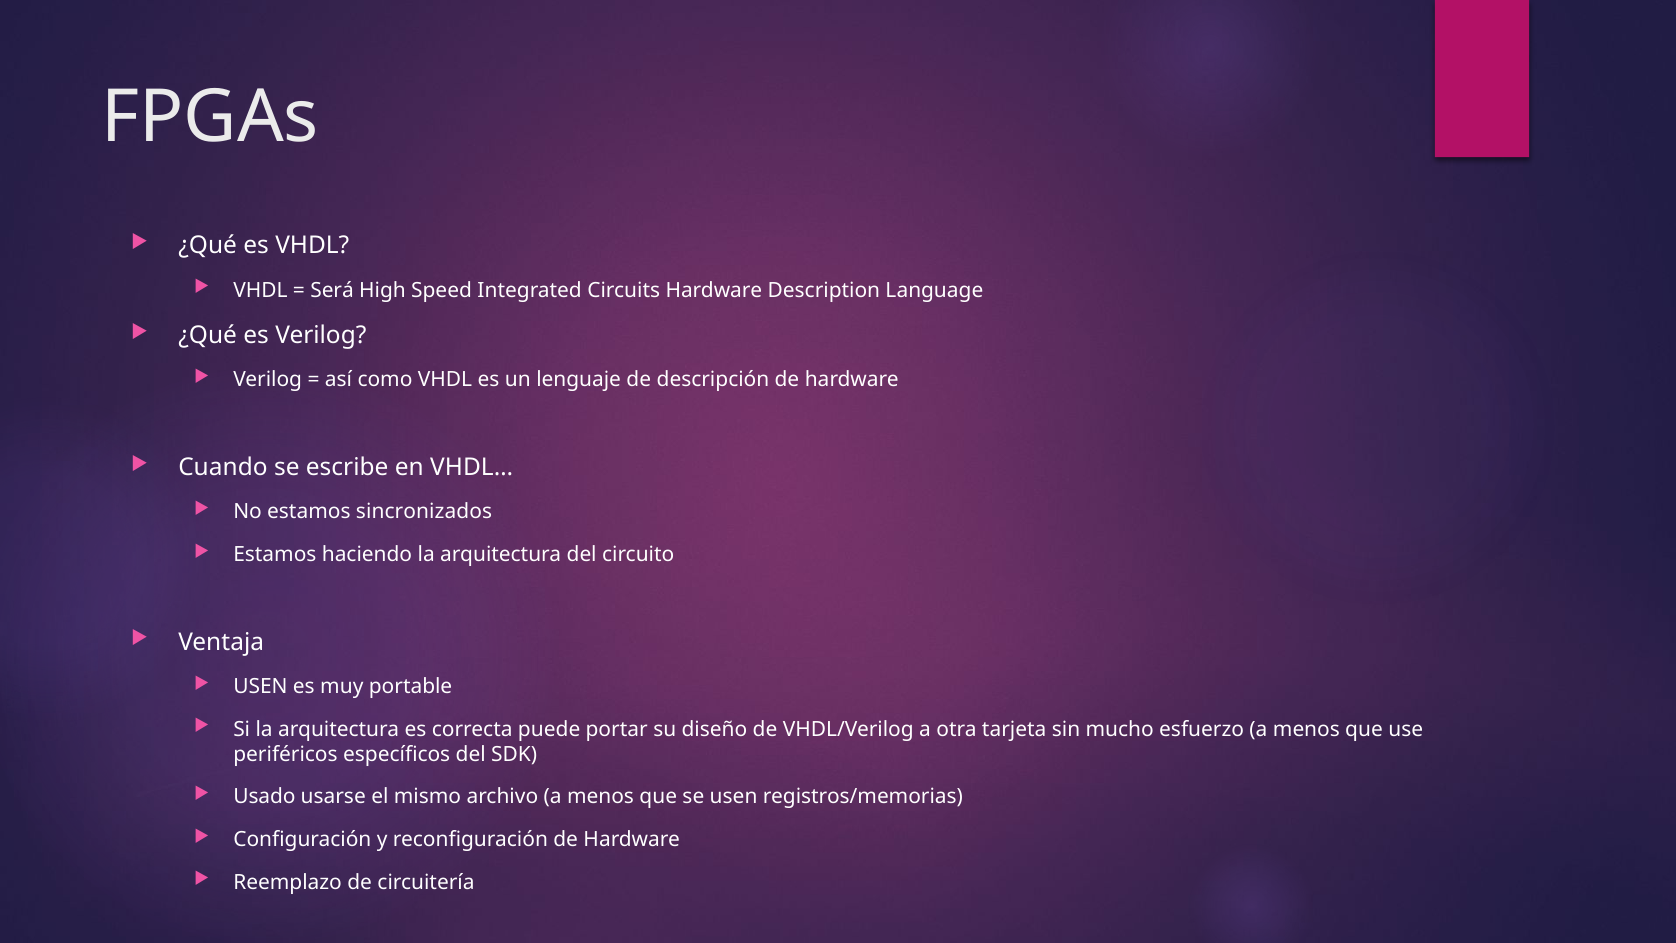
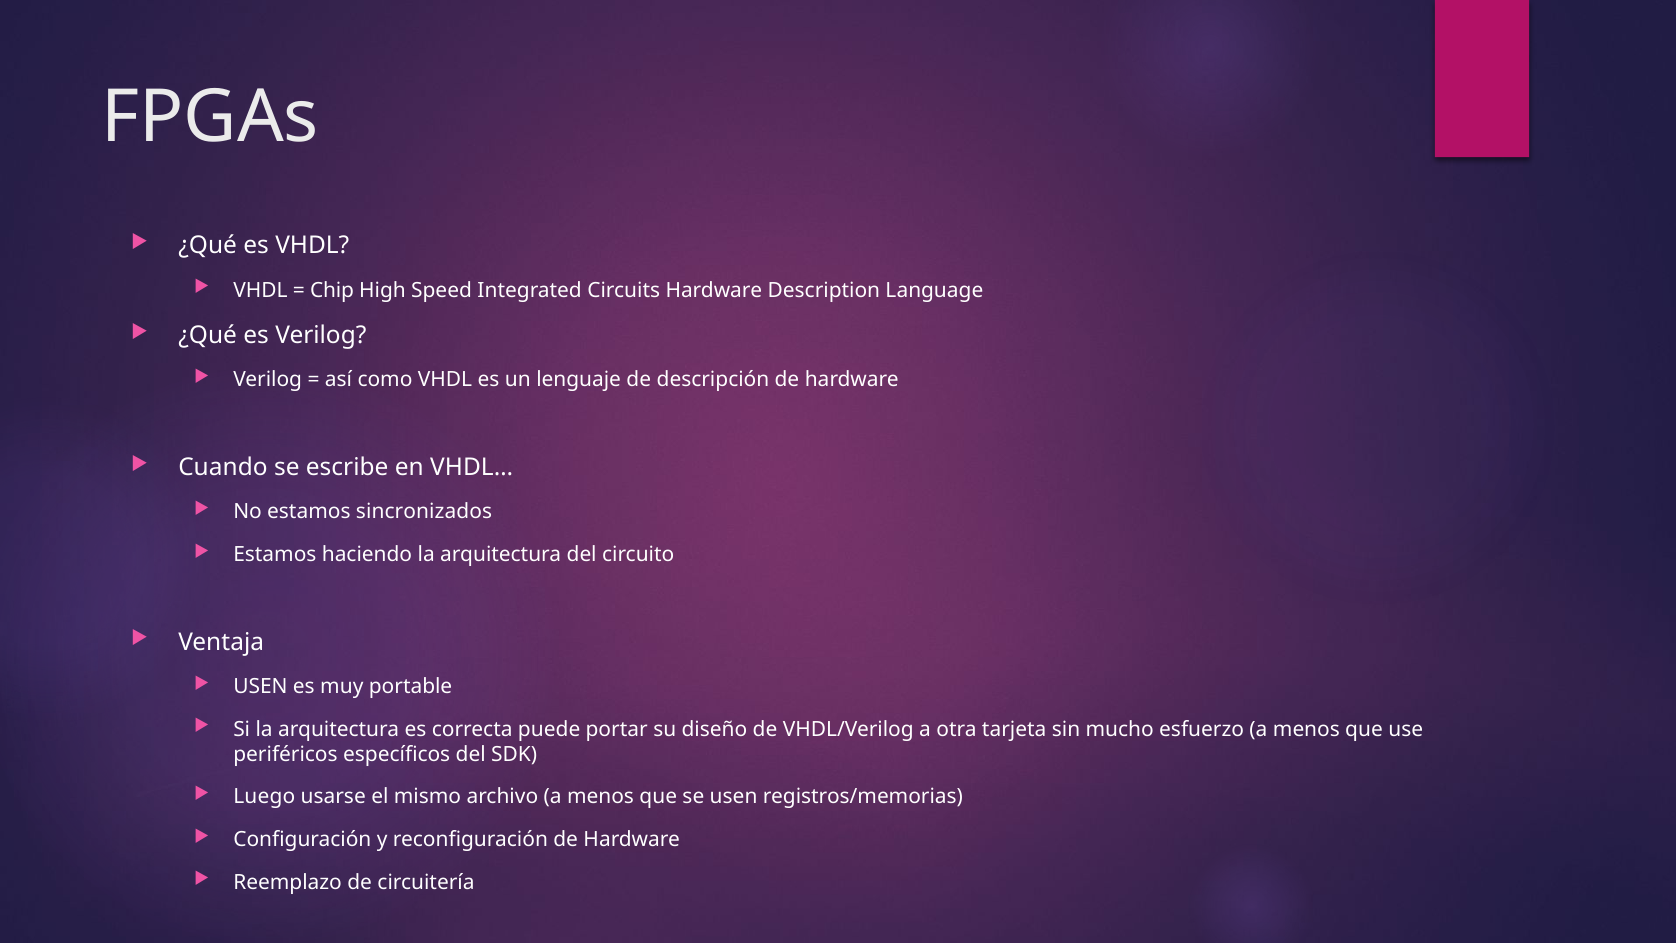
Será: Será -> Chip
Usado: Usado -> Luego
